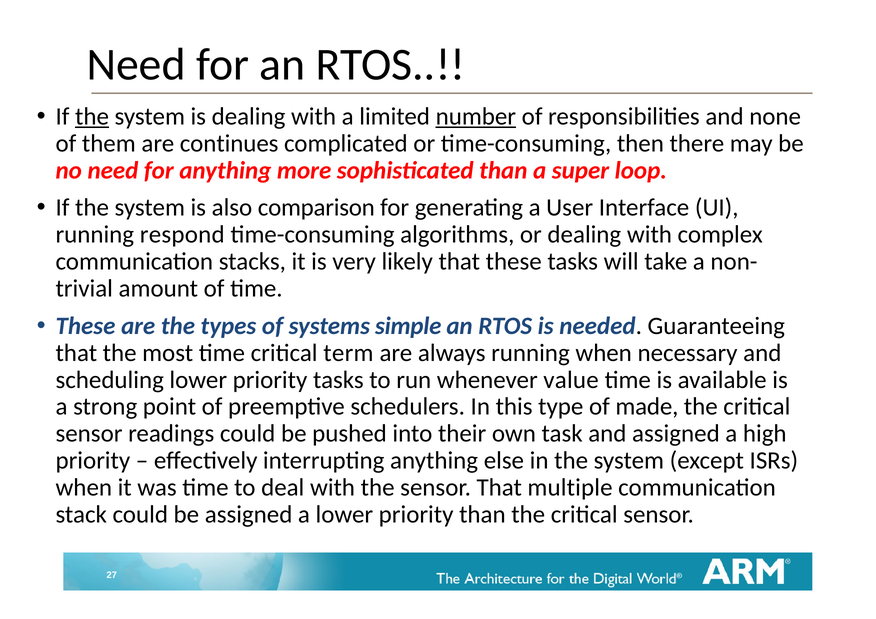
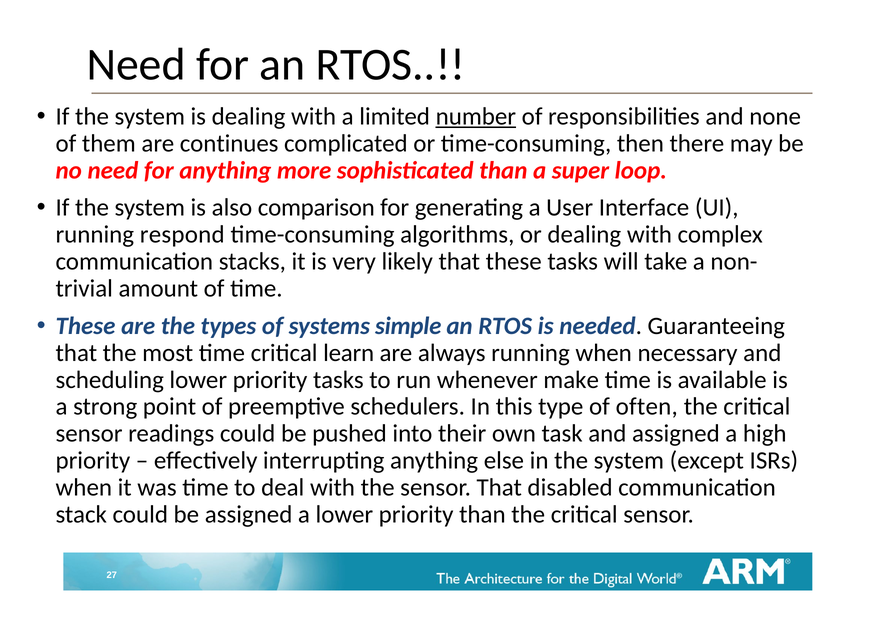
the at (92, 116) underline: present -> none
term: term -> learn
value: value -> make
made: made -> often
multiple: multiple -> disabled
